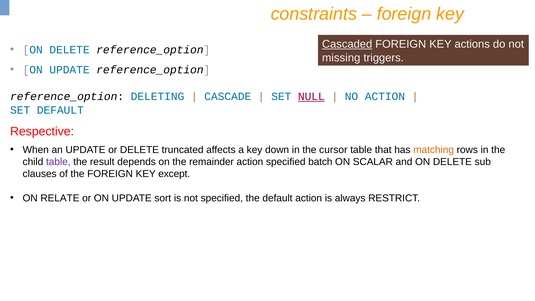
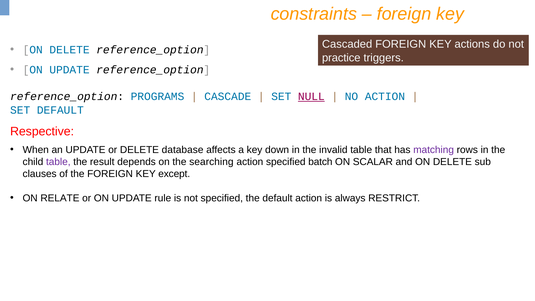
Cascaded underline: present -> none
missing: missing -> practice
DELETING: DELETING -> PROGRAMS
truncated: truncated -> database
cursor: cursor -> invalid
matching colour: orange -> purple
remainder: remainder -> searching
sort: sort -> rule
